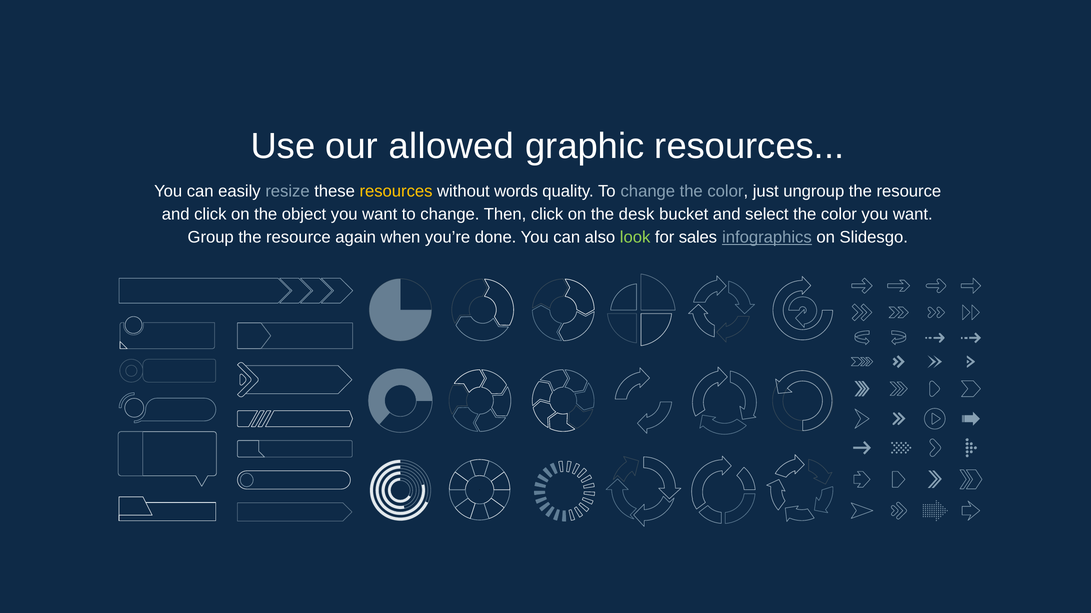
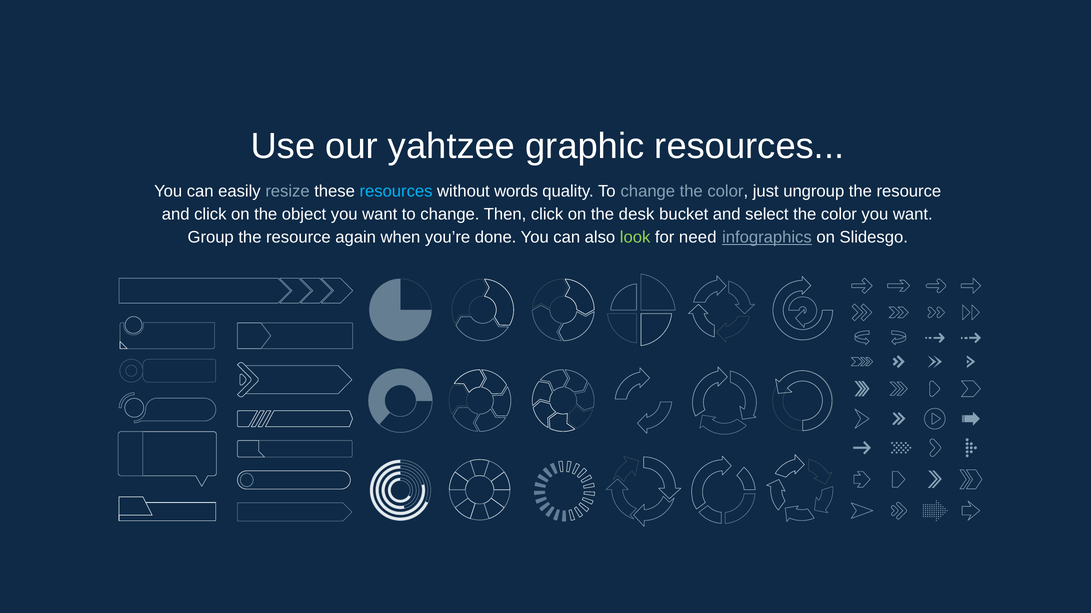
allowed: allowed -> yahtzee
resources at (396, 191) colour: yellow -> light blue
sales: sales -> need
